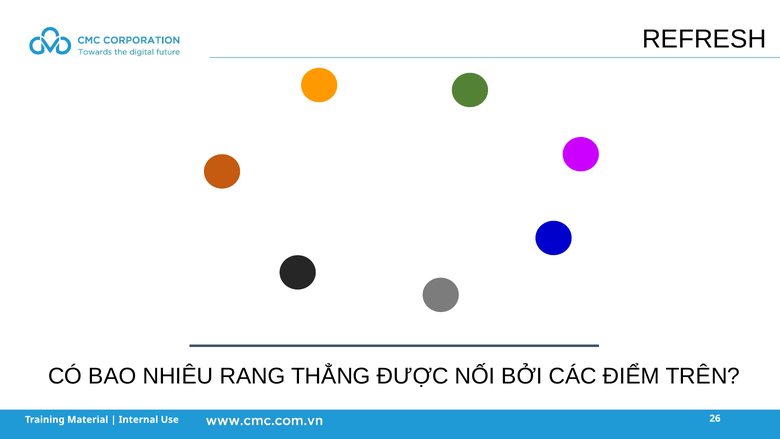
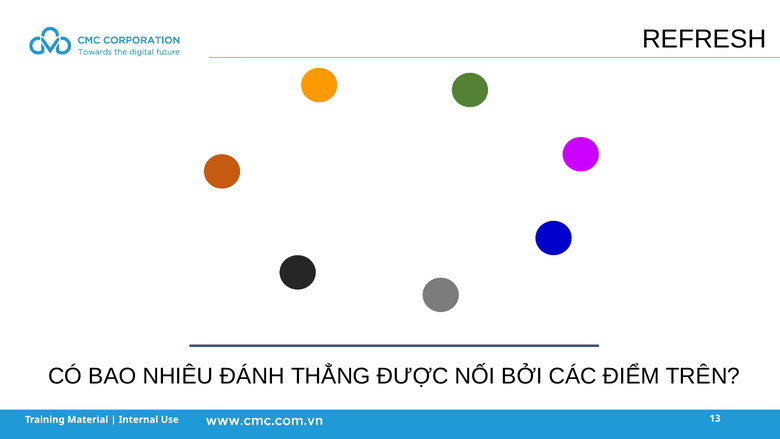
RANG: RANG -> ĐÁNH
26: 26 -> 13
